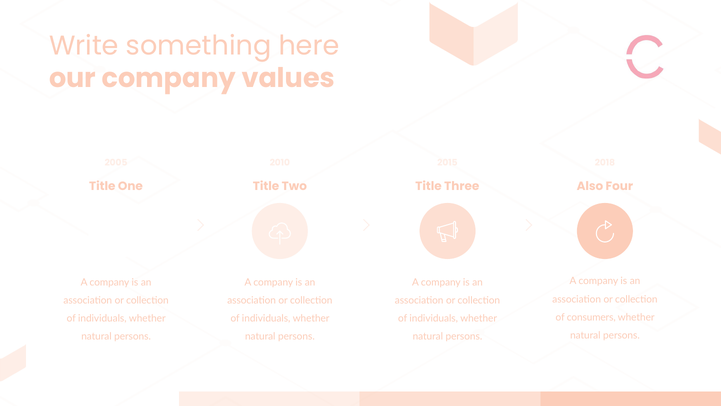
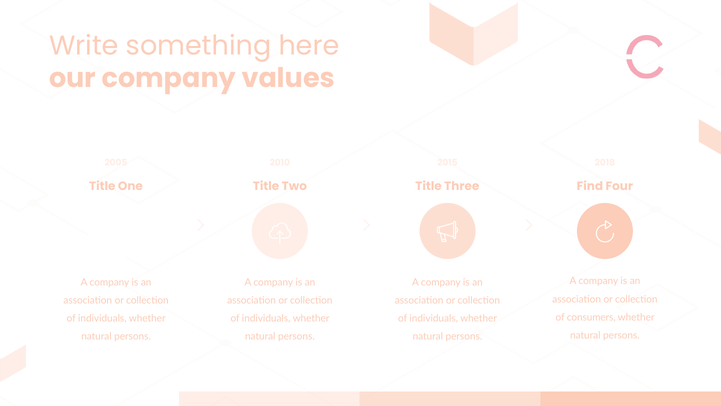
Also: Also -> Find
